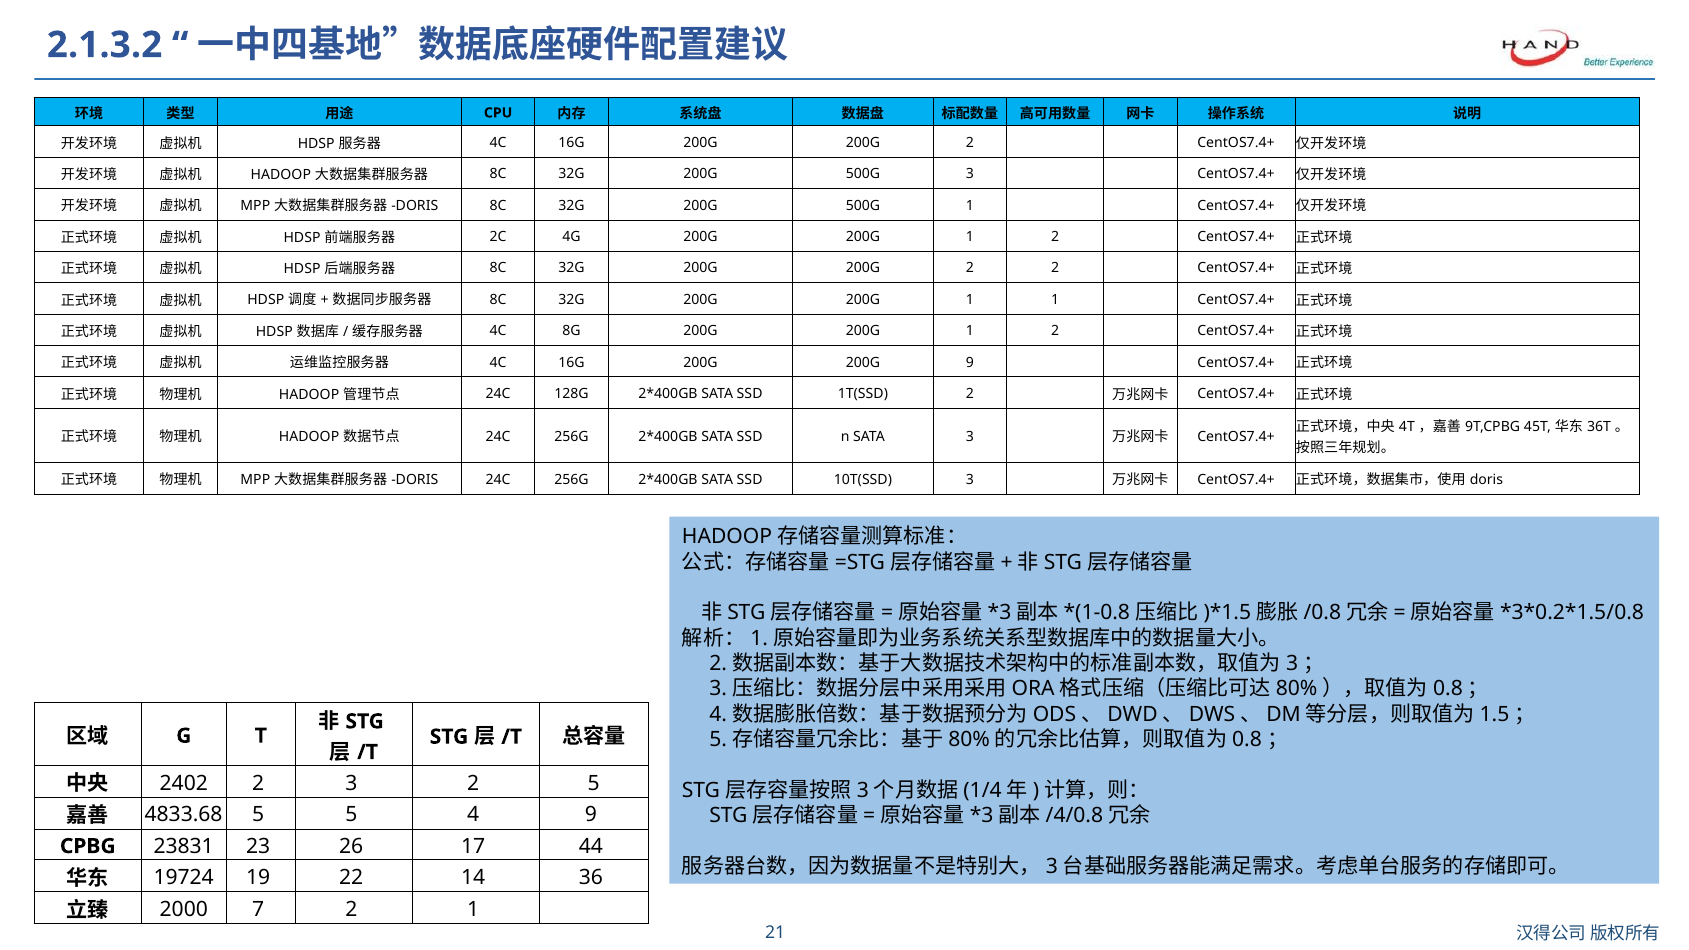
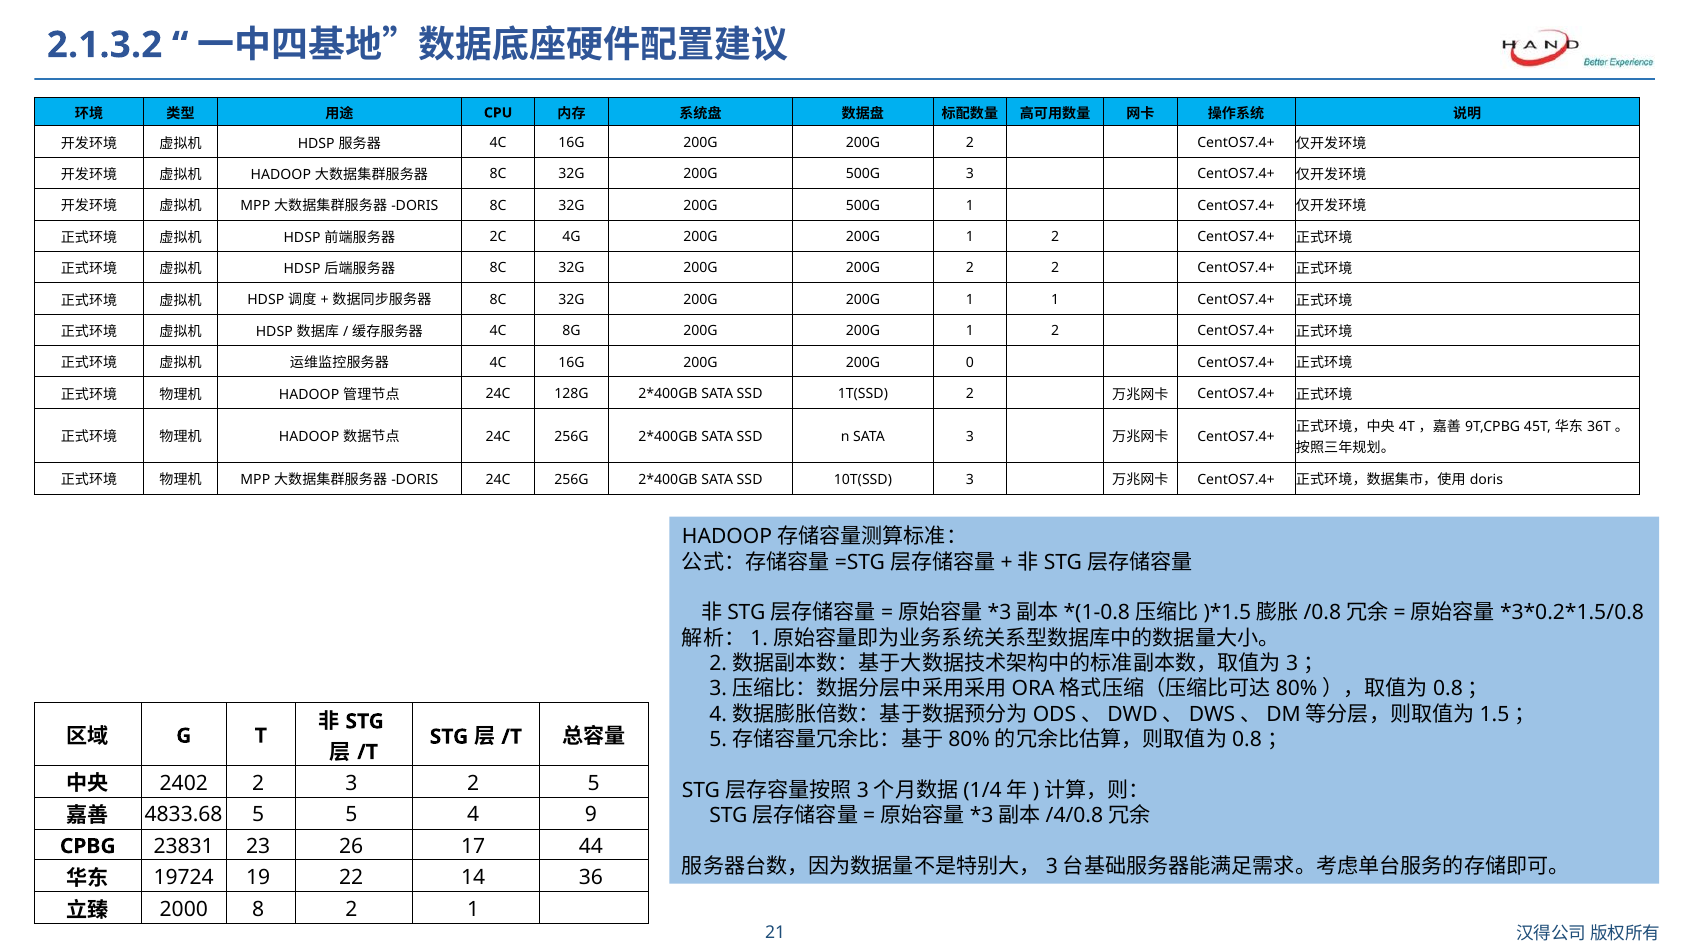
200G 9: 9 -> 0
7: 7 -> 8
